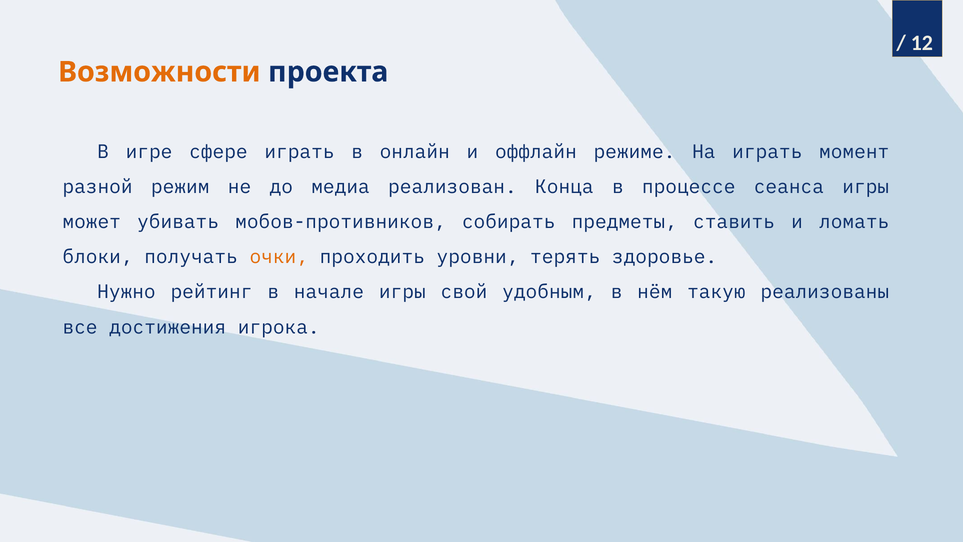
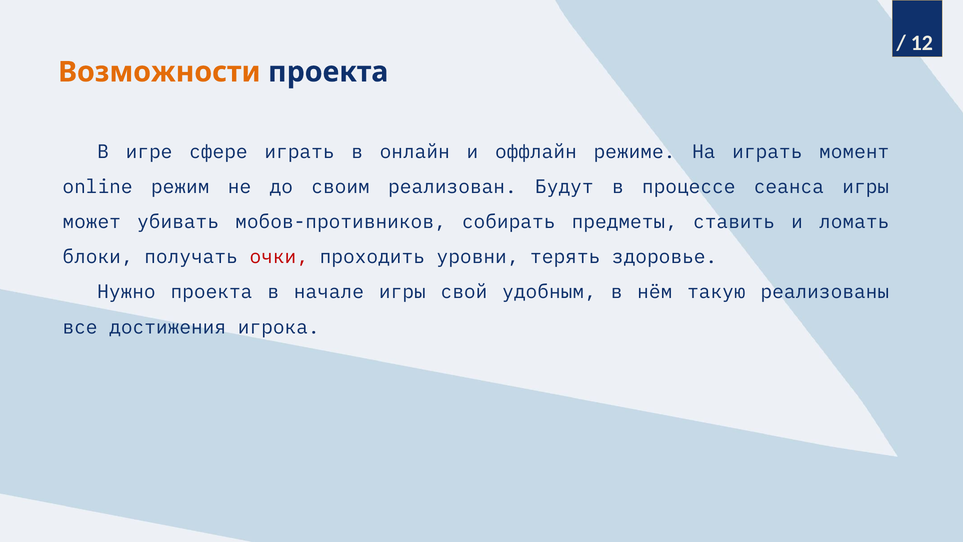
разной: разной -> online
медиа: медиа -> своим
Конца: Конца -> Будут
очки colour: orange -> red
Нужно рейтинг: рейтинг -> проекта
